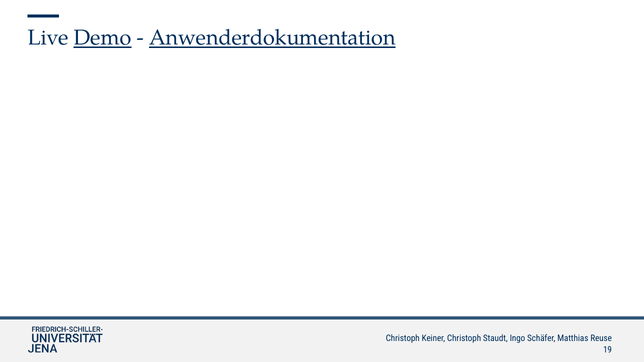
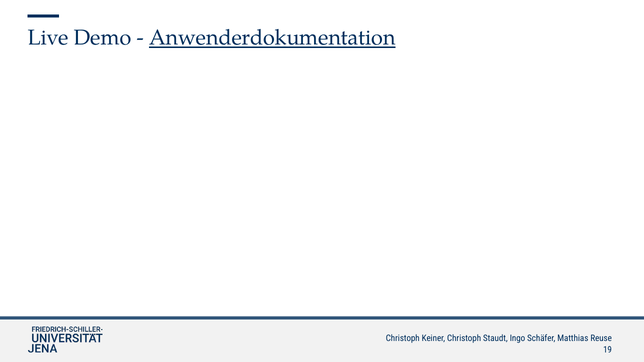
Demo underline: present -> none
